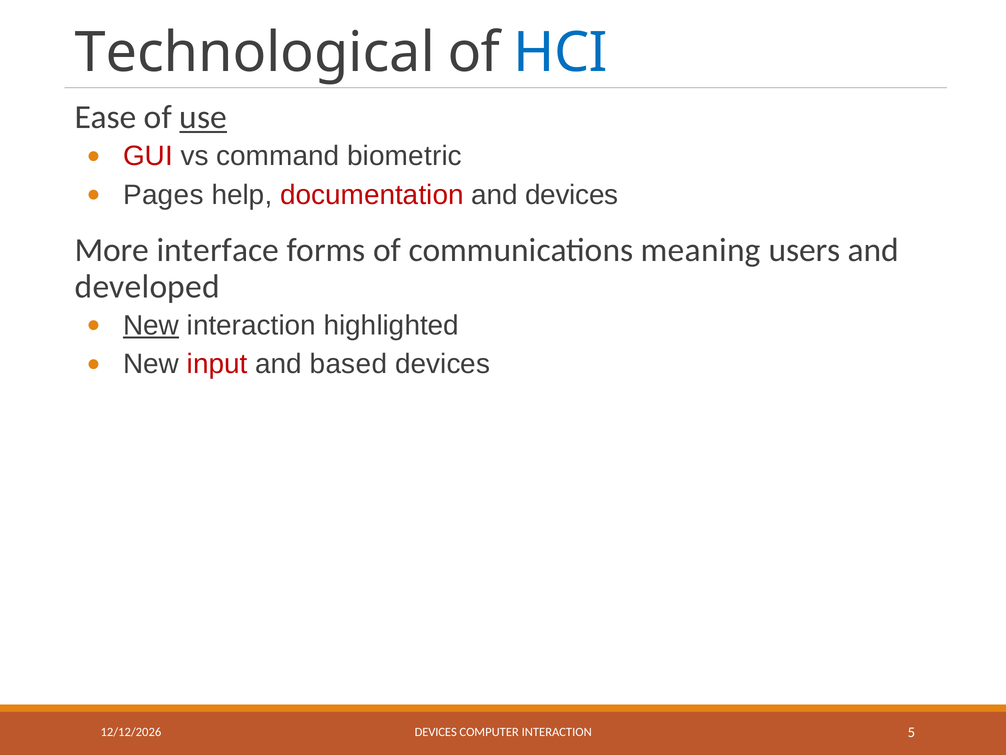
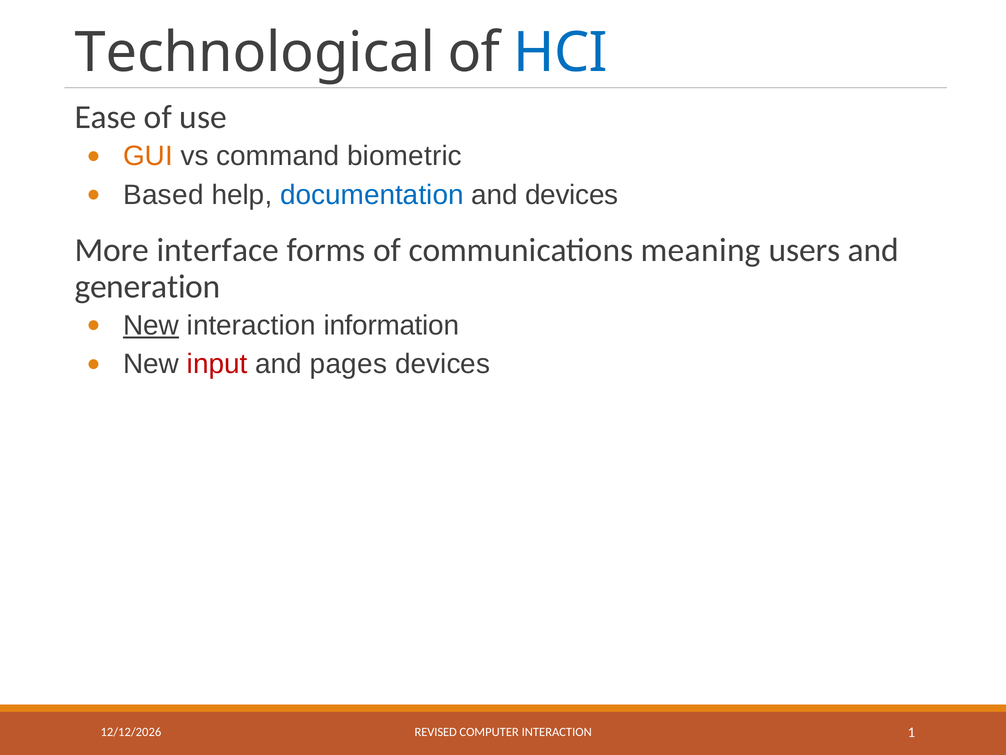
use underline: present -> none
GUI colour: red -> orange
Pages: Pages -> Based
documentation colour: red -> blue
developed: developed -> generation
highlighted: highlighted -> information
based: based -> pages
DEVICES at (436, 732): DEVICES -> REVISED
5: 5 -> 1
